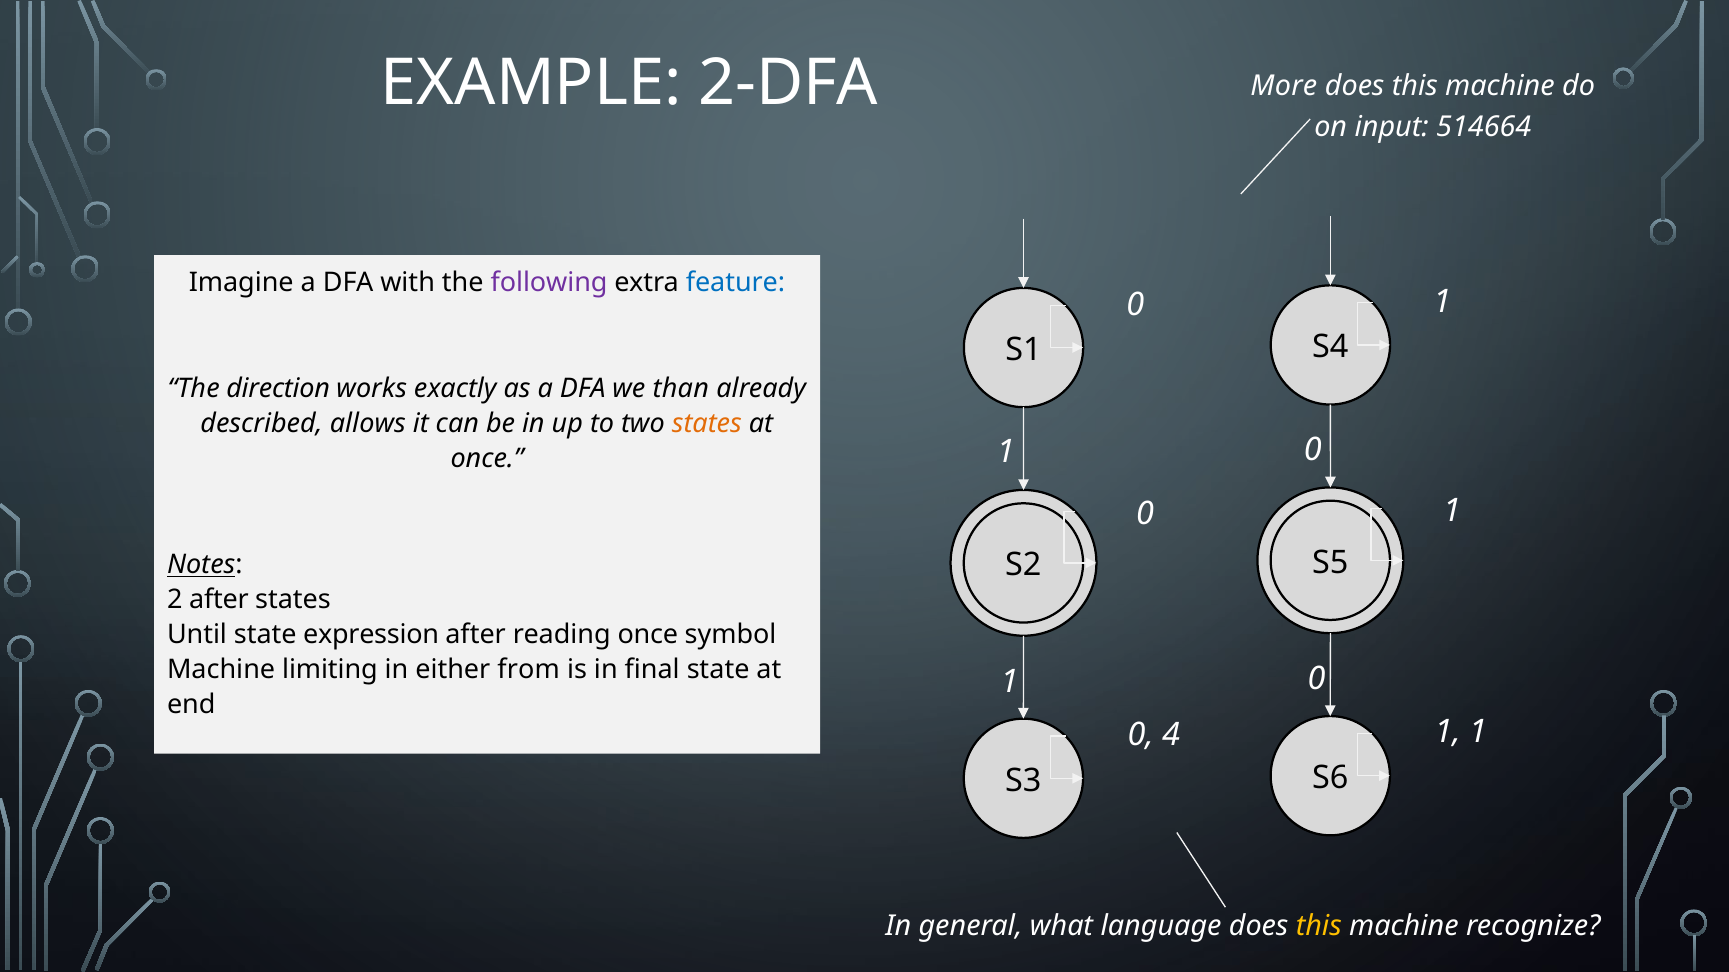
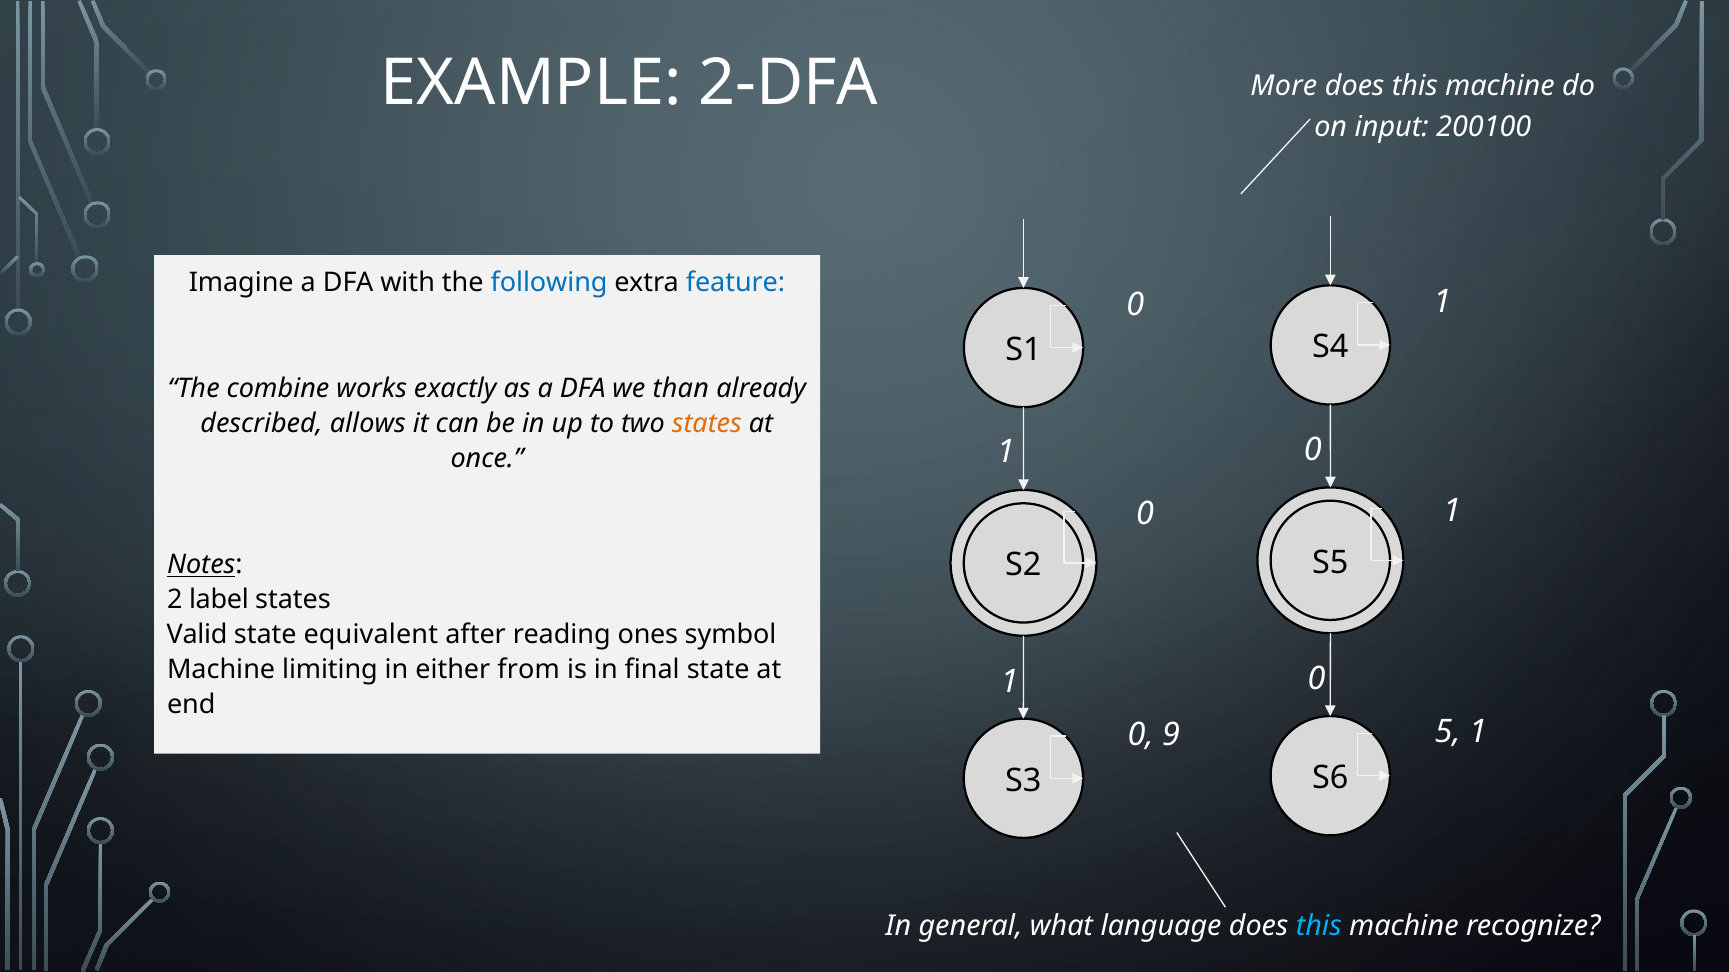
514664: 514664 -> 200100
following colour: purple -> blue
direction: direction -> combine
2 after: after -> label
Until: Until -> Valid
expression: expression -> equivalent
reading once: once -> ones
1 at (1448, 733): 1 -> 5
4: 4 -> 9
this at (1319, 927) colour: yellow -> light blue
